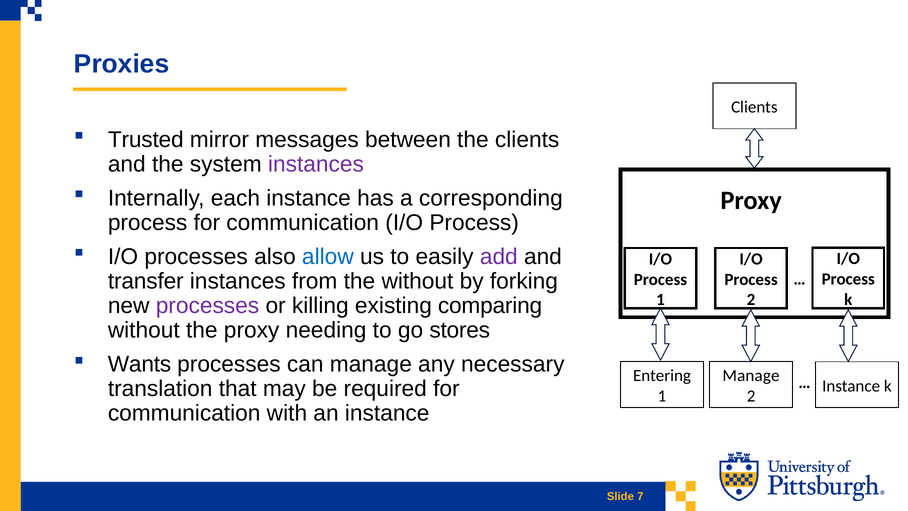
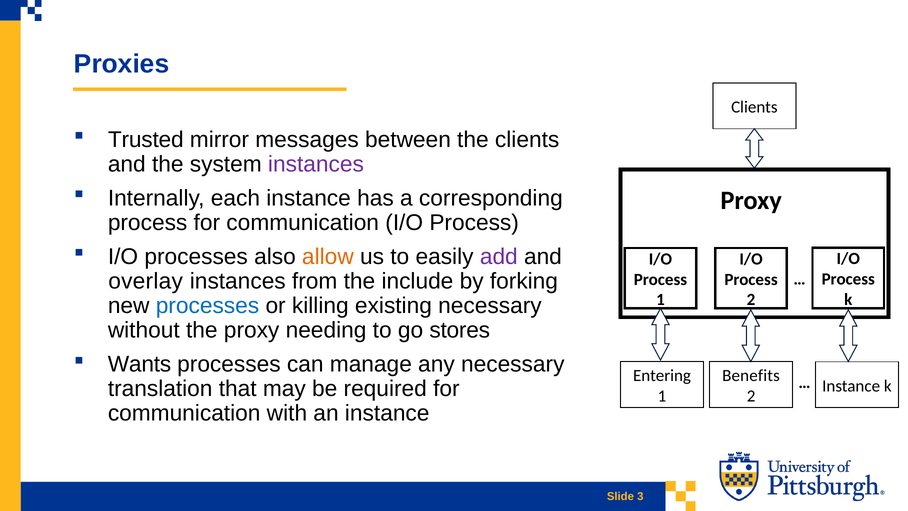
allow colour: blue -> orange
transfer: transfer -> overlay
the without: without -> include
processes at (207, 306) colour: purple -> blue
existing comparing: comparing -> necessary
Manage at (751, 375): Manage -> Benefits
7: 7 -> 3
